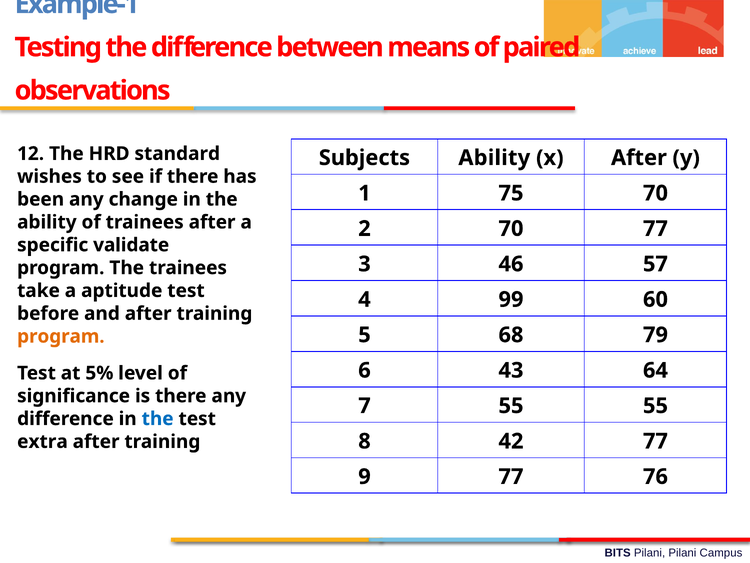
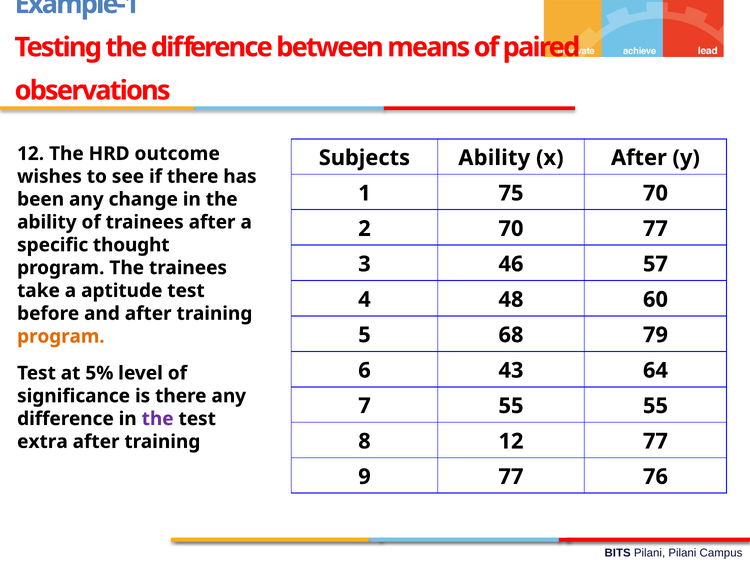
standard: standard -> outcome
validate: validate -> thought
99: 99 -> 48
the at (158, 418) colour: blue -> purple
8 42: 42 -> 12
